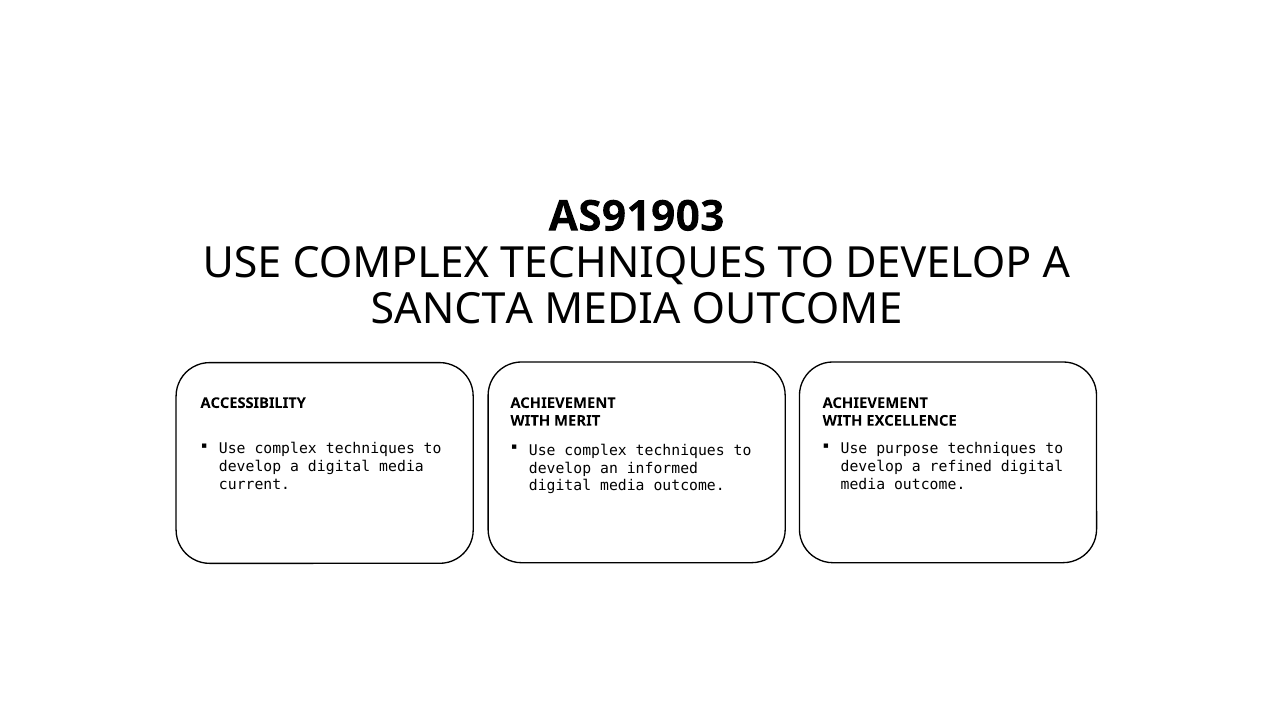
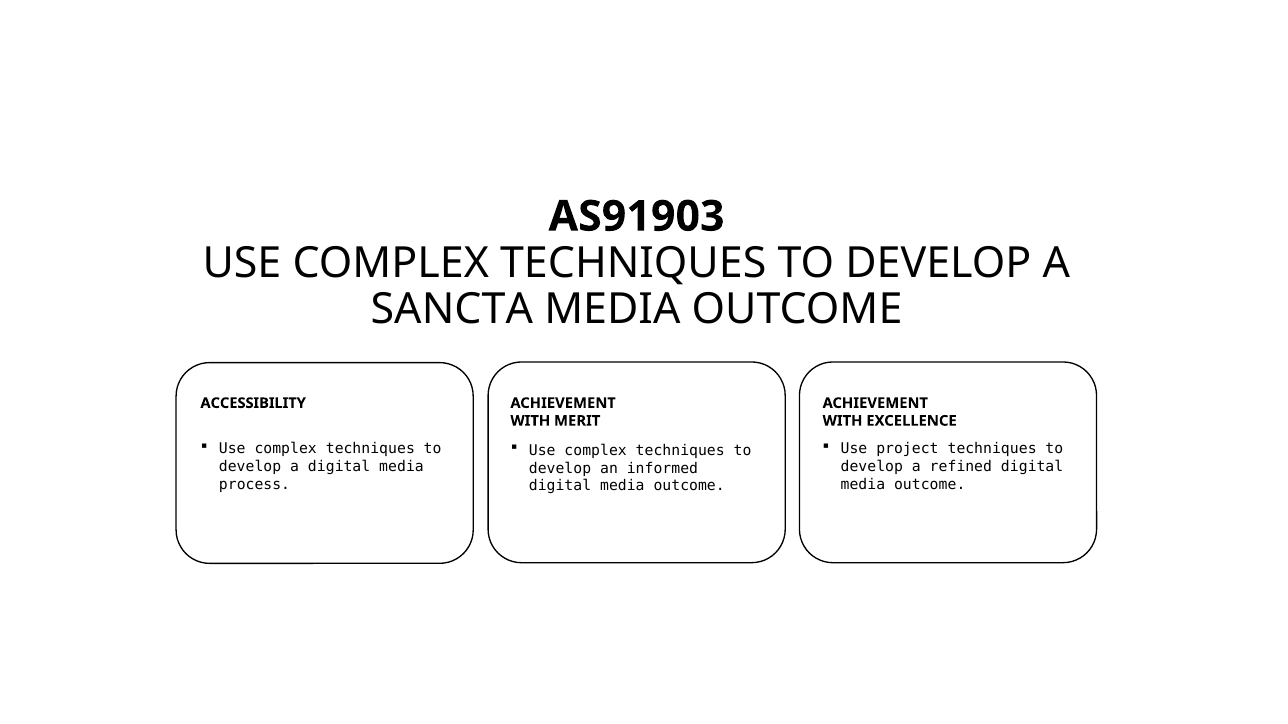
purpose: purpose -> project
current: current -> process
